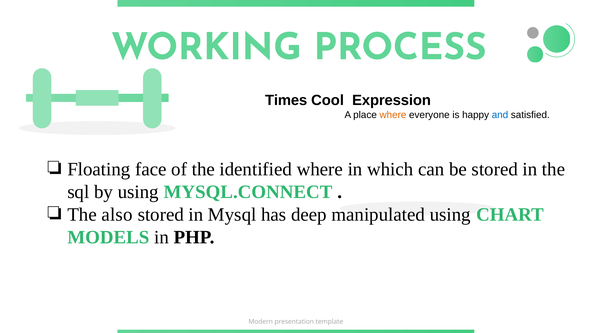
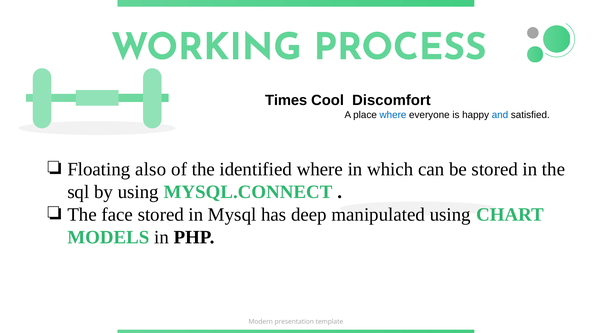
Expression: Expression -> Discomfort
where at (393, 115) colour: orange -> blue
face: face -> also
also: also -> face
